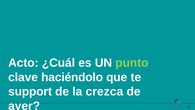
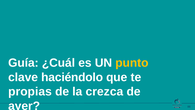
Acto: Acto -> Guía
punto colour: light green -> yellow
support: support -> propias
